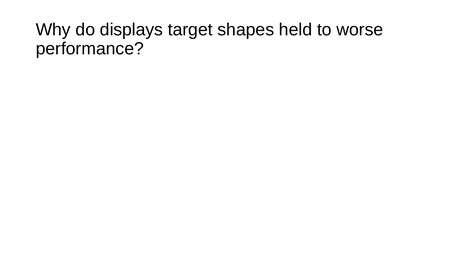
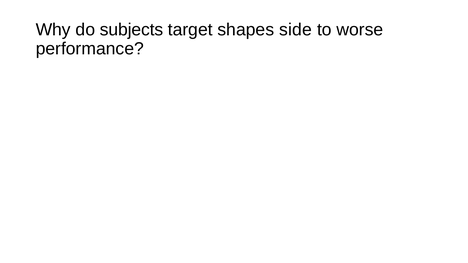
displays: displays -> subjects
held: held -> side
